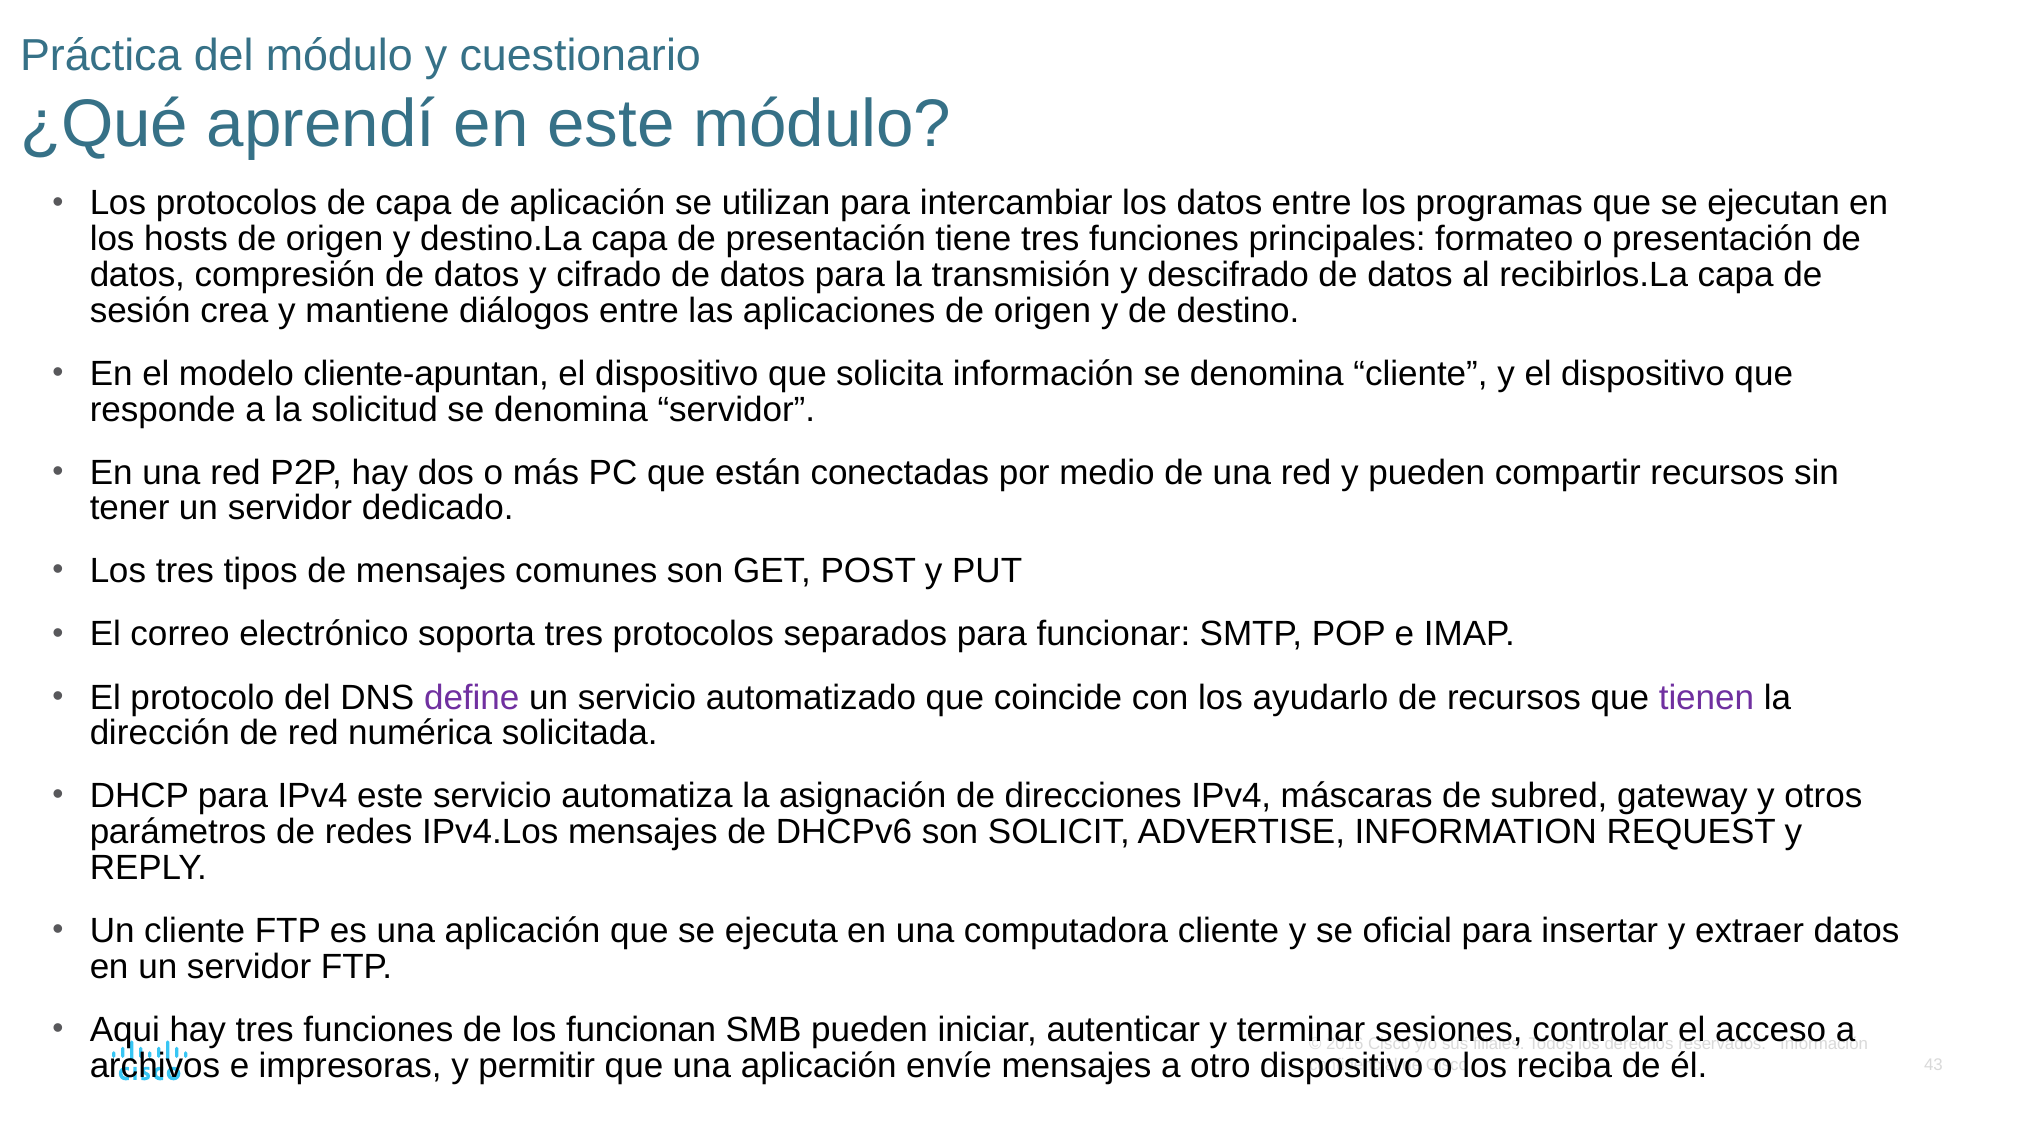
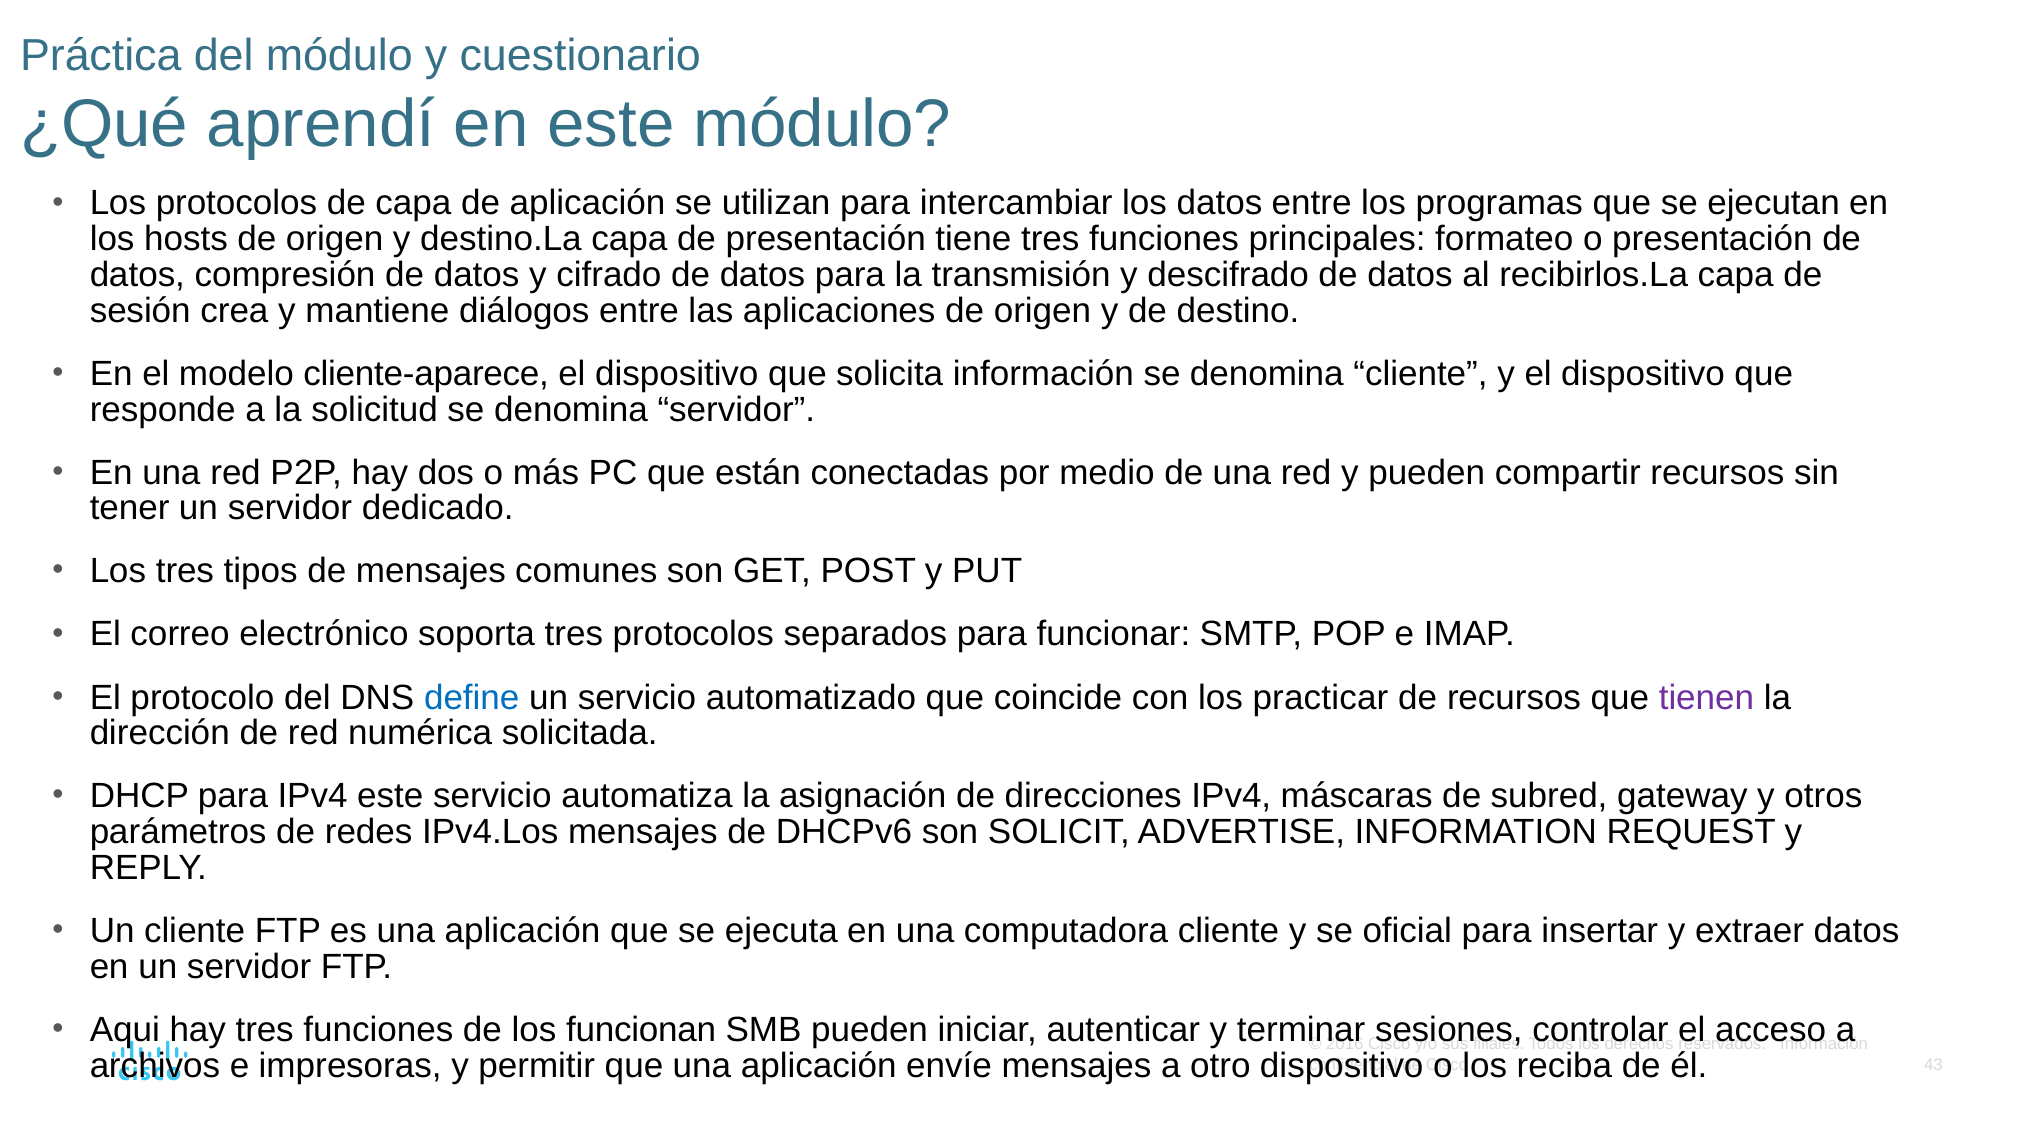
cliente-apuntan: cliente-apuntan -> cliente-aparece
define colour: purple -> blue
ayudarlo: ayudarlo -> practicar
